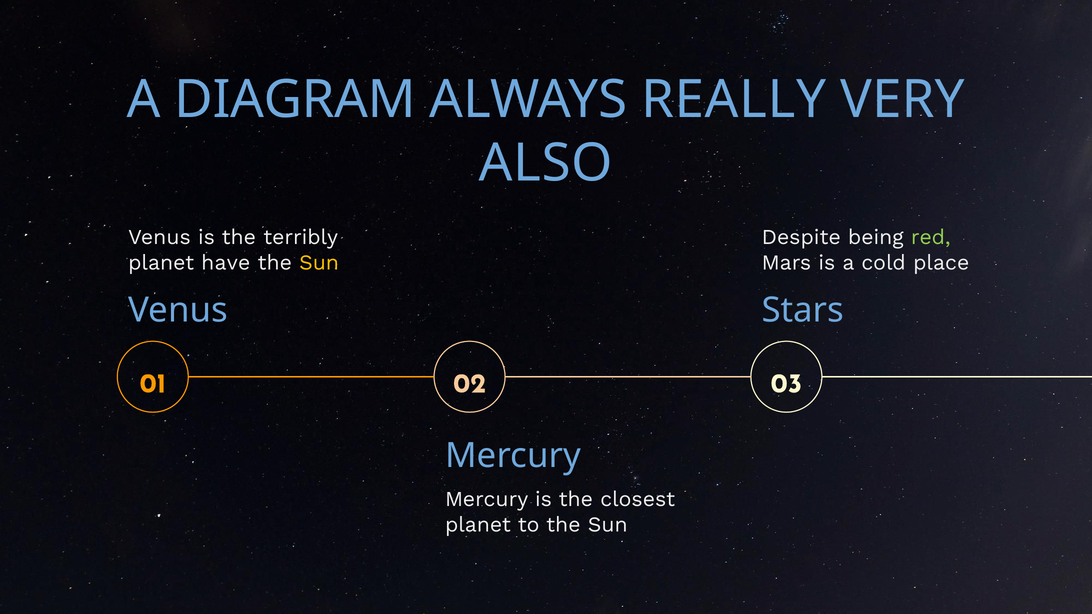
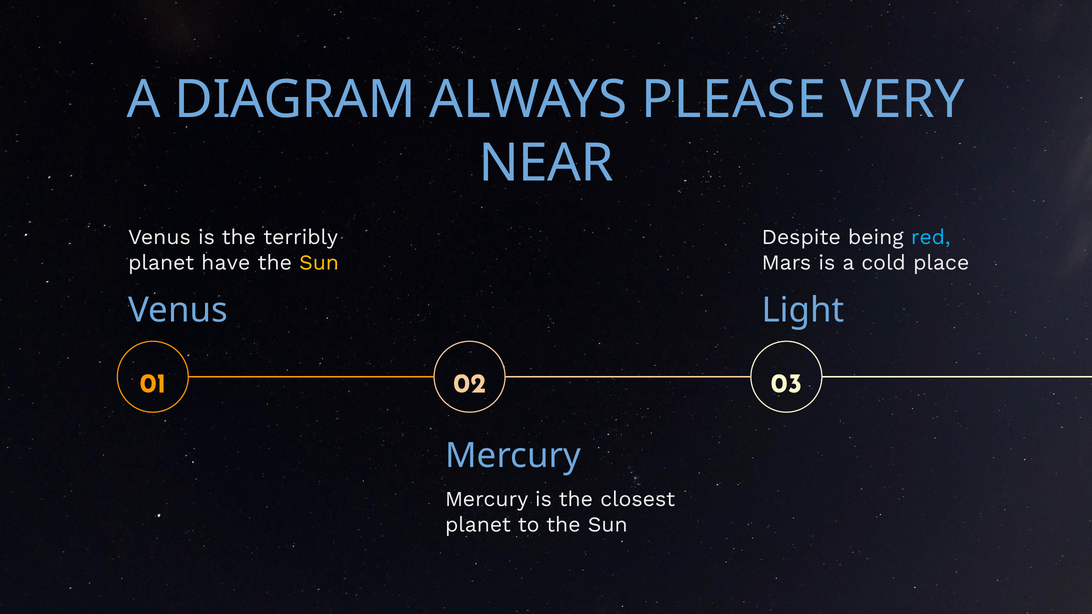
REALLY: REALLY -> PLEASE
ALSO: ALSO -> NEAR
red colour: light green -> light blue
Stars: Stars -> Light
